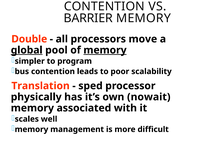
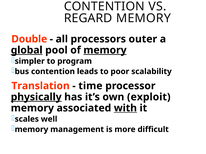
BARRIER: BARRIER -> REGARD
move: move -> outer
sped: sped -> time
physically underline: none -> present
nowait: nowait -> exploit
with underline: none -> present
